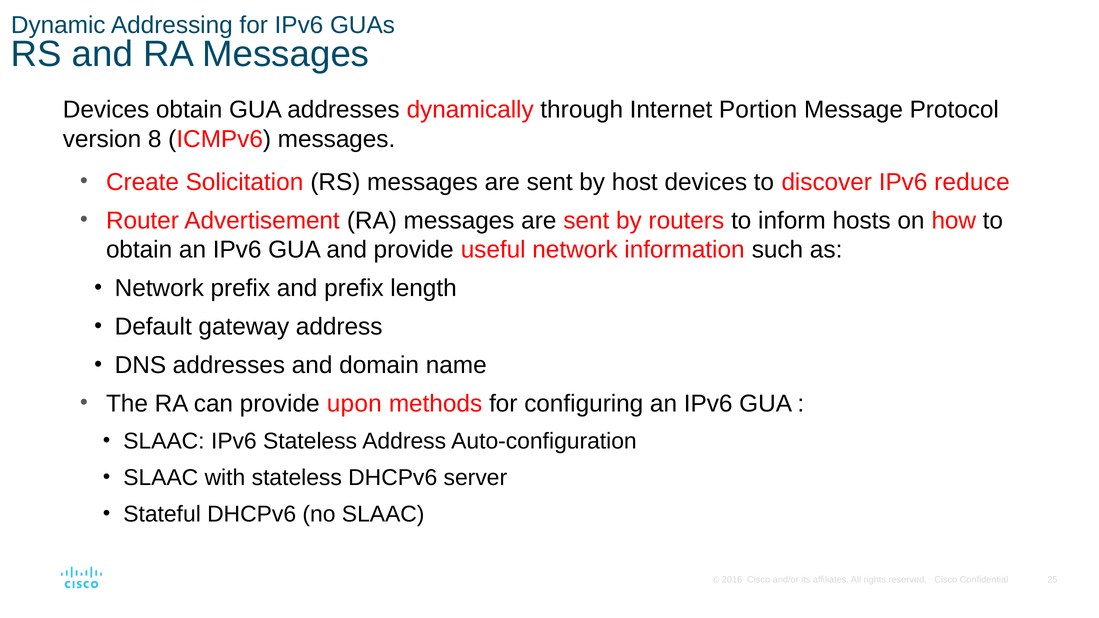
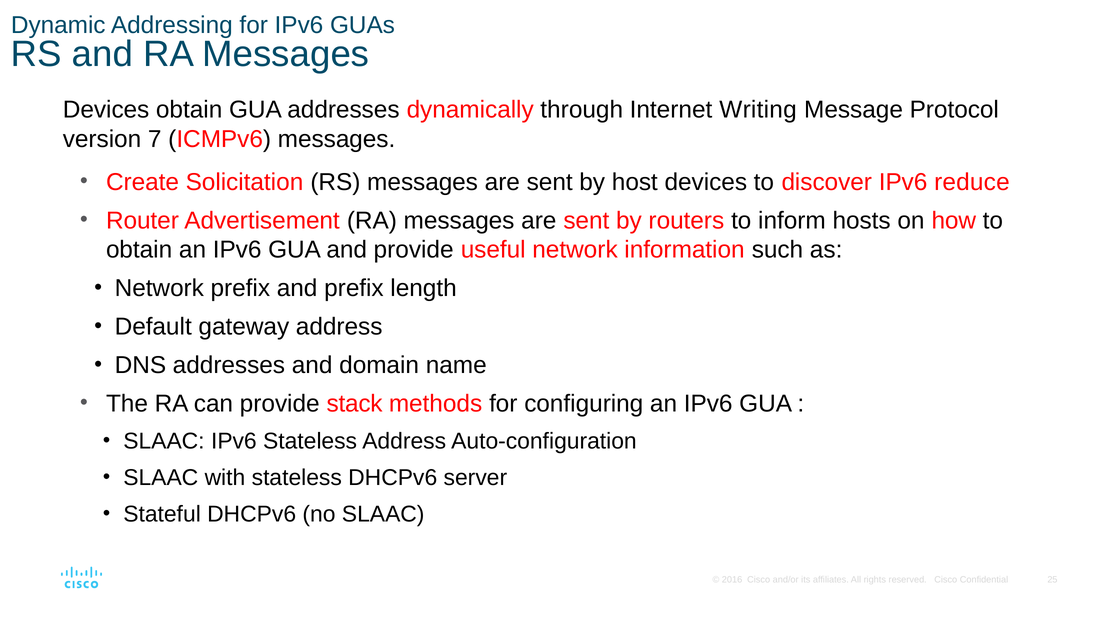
Portion: Portion -> Writing
8: 8 -> 7
upon: upon -> stack
